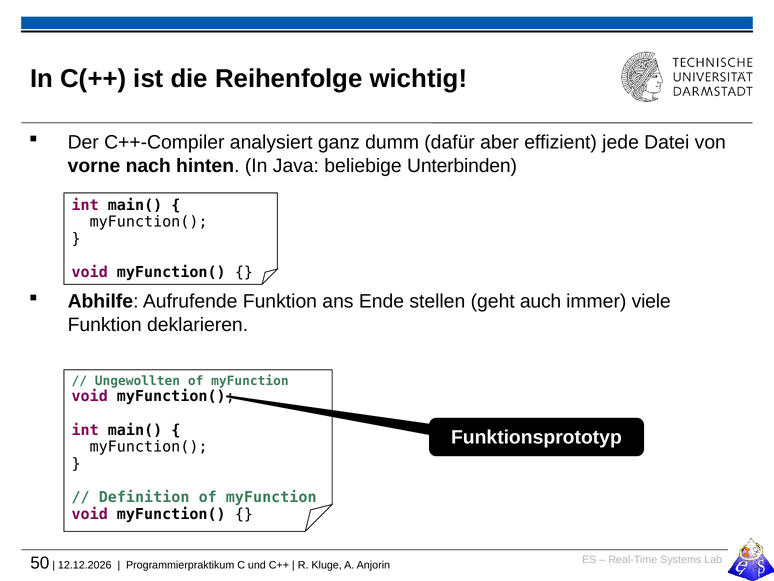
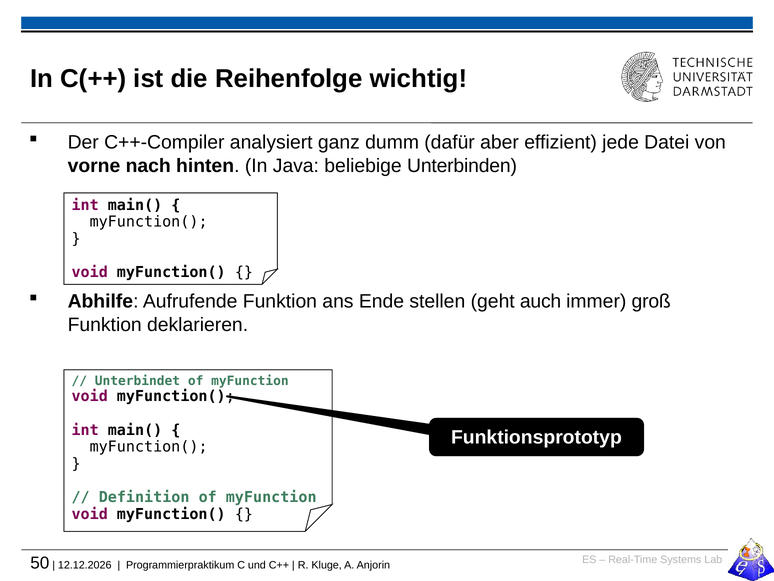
viele: viele -> groß
Ungewollten: Ungewollten -> Unterbindet
